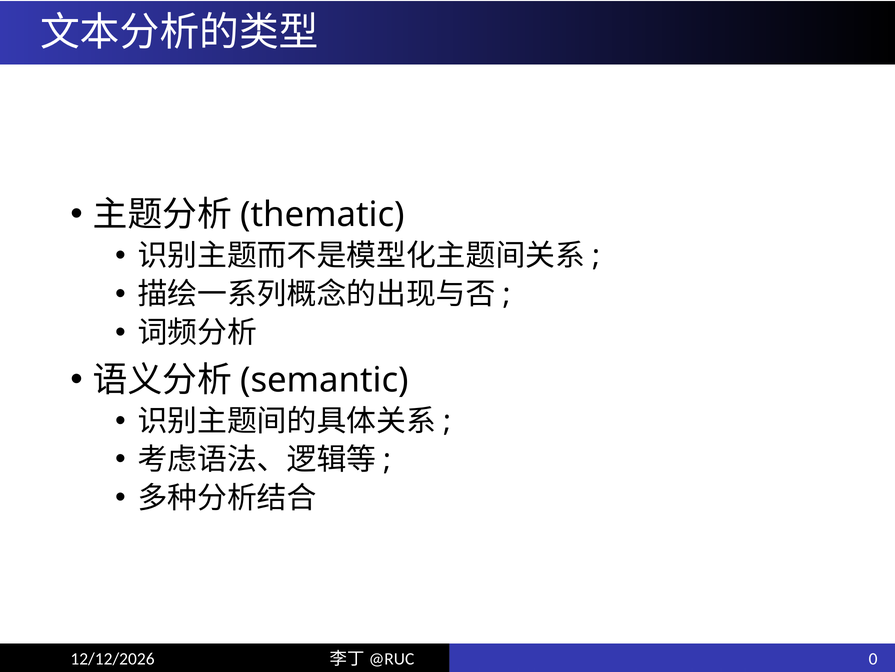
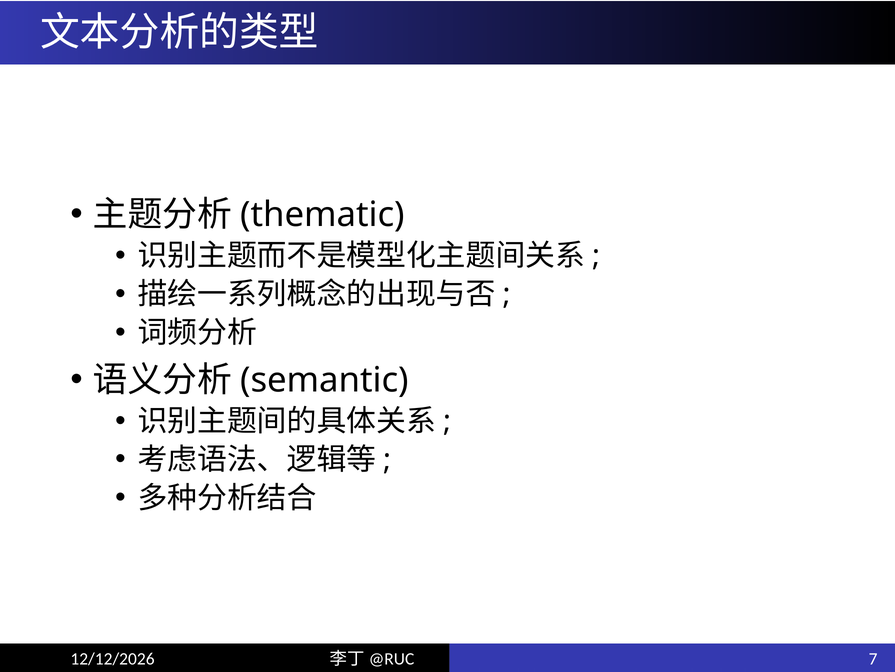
0: 0 -> 7
